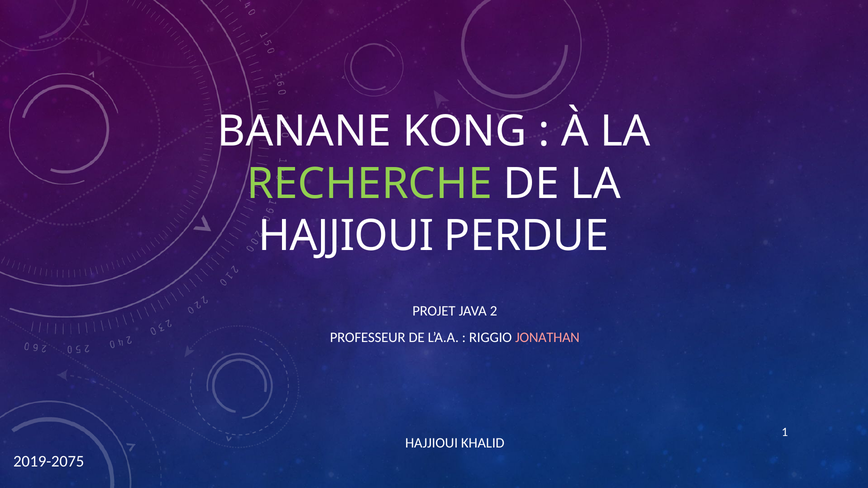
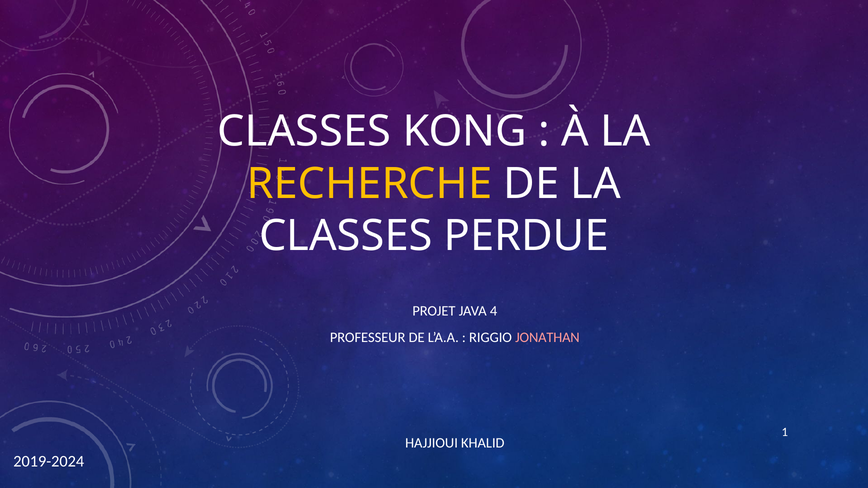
BANANE at (304, 132): BANANE -> CLASSES
RECHERCHE colour: light green -> yellow
HAJJIOUI at (346, 236): HAJJIOUI -> CLASSES
2: 2 -> 4
2019-2075: 2019-2075 -> 2019-2024
